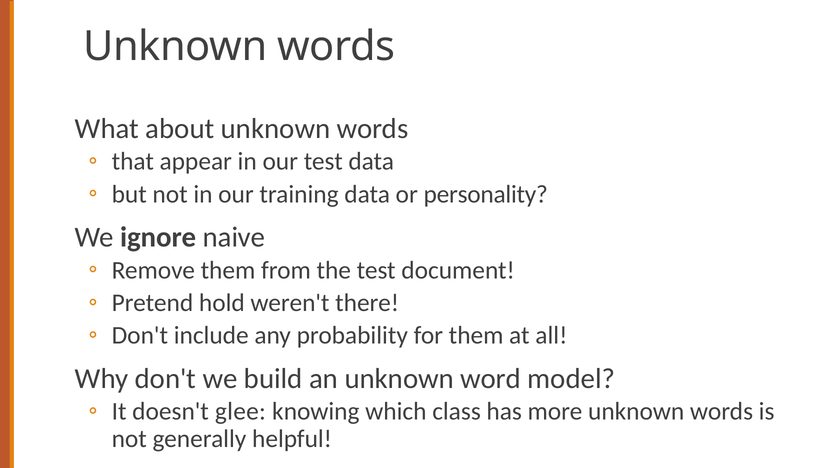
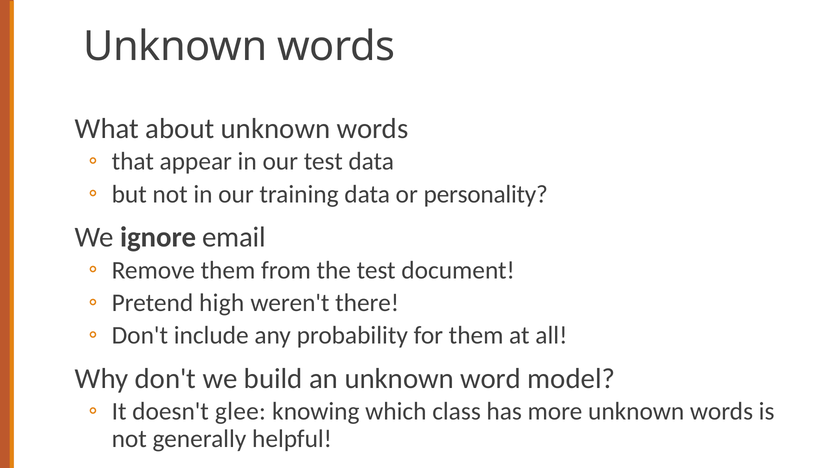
naive: naive -> email
hold: hold -> high
